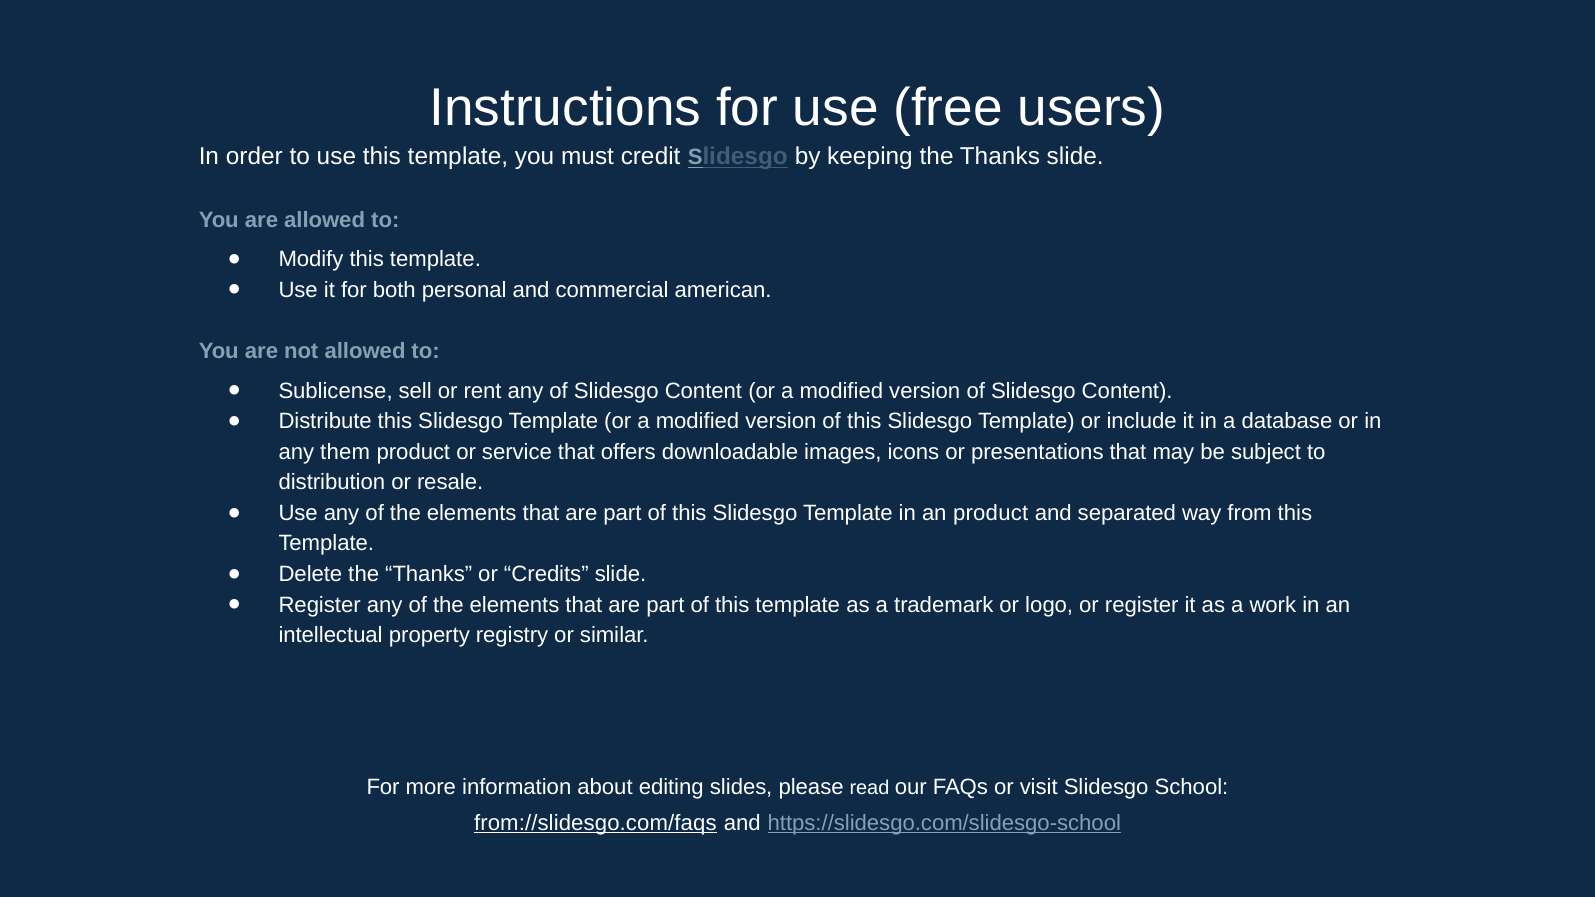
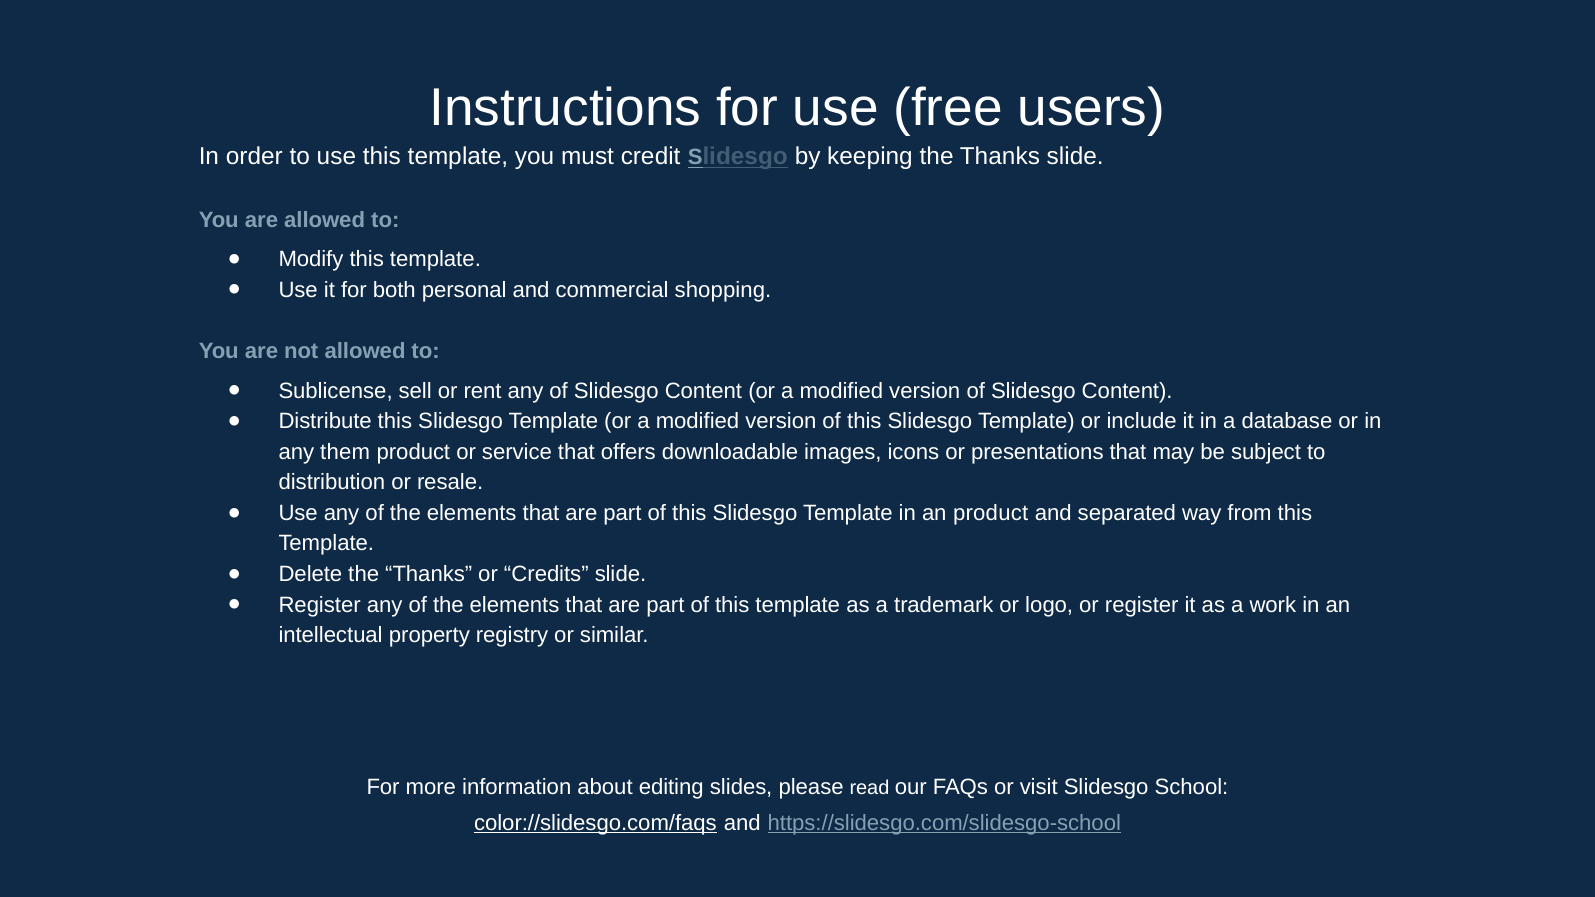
american: american -> shopping
from://slidesgo.com/faqs: from://slidesgo.com/faqs -> color://slidesgo.com/faqs
